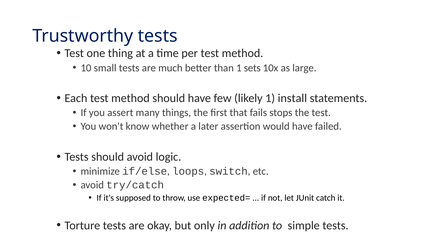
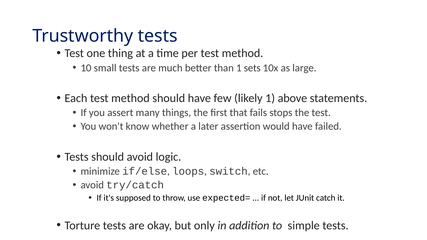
install: install -> above
